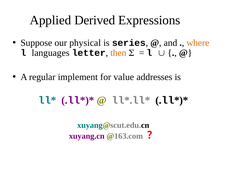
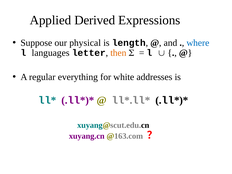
series: series -> length
where colour: orange -> blue
implement: implement -> everything
value: value -> white
